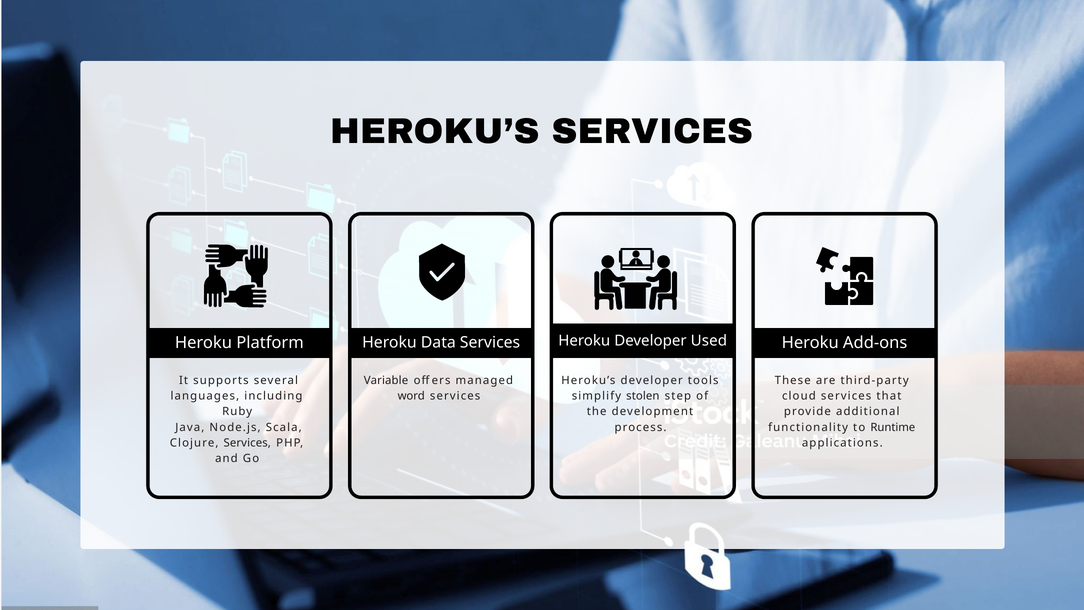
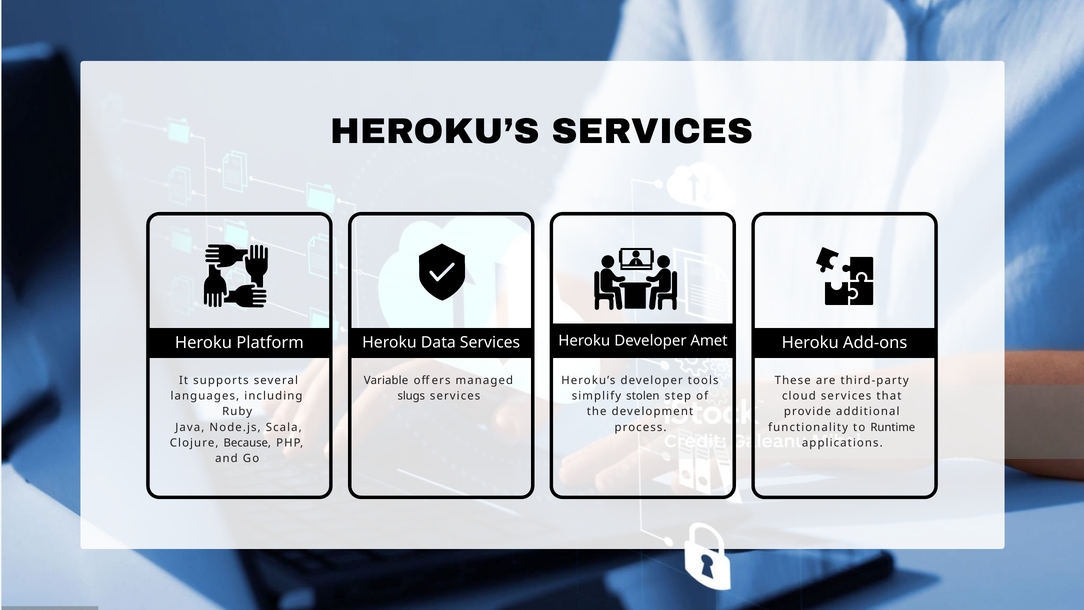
Used: Used -> Amet
word: word -> slugs
Clojure Services: Services -> Because
